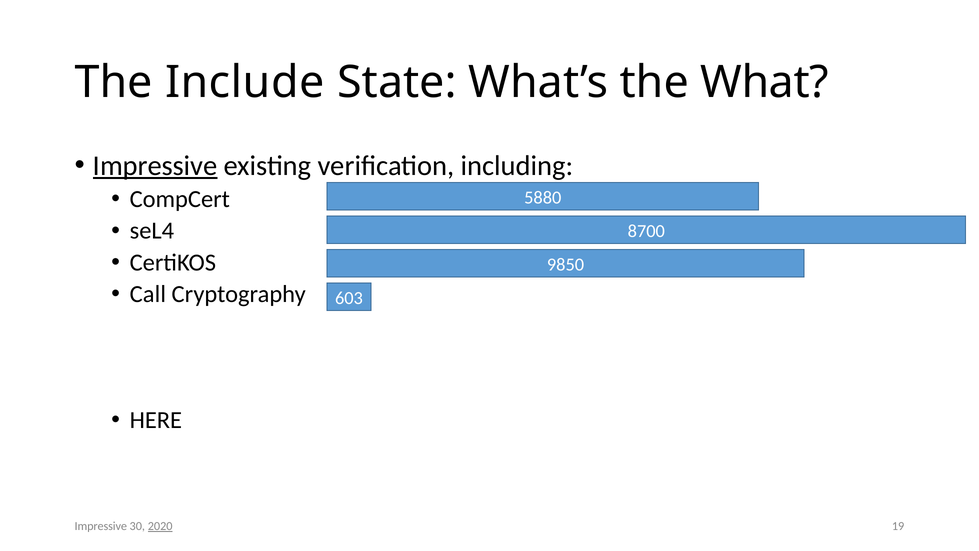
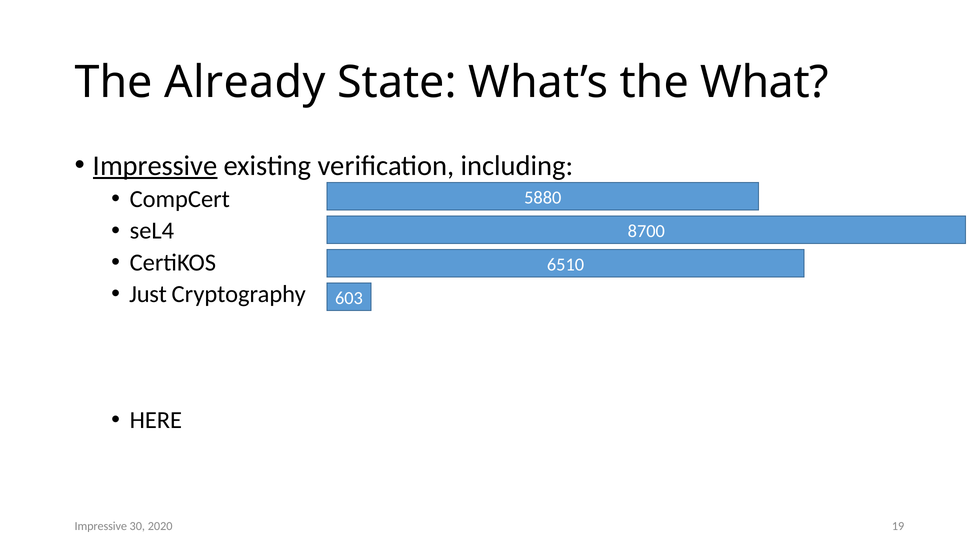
Include: Include -> Already
9850: 9850 -> 6510
Call: Call -> Just
2020 underline: present -> none
